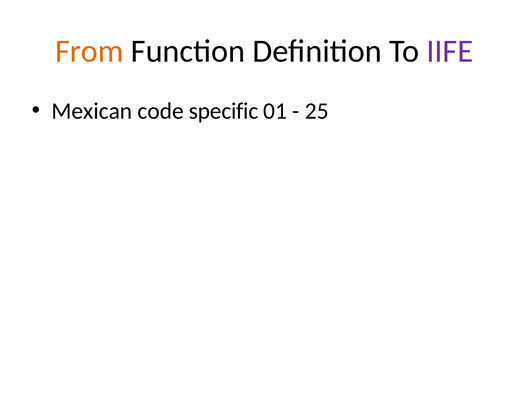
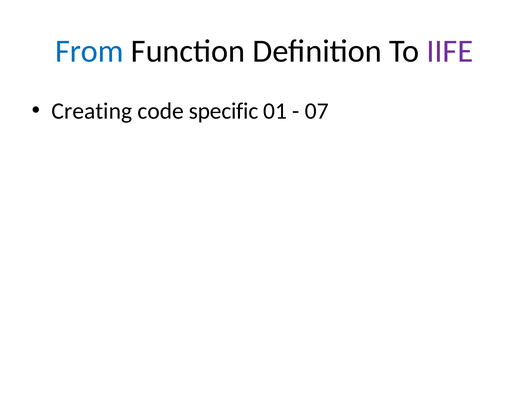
From colour: orange -> blue
Mexican: Mexican -> Creating
25: 25 -> 07
